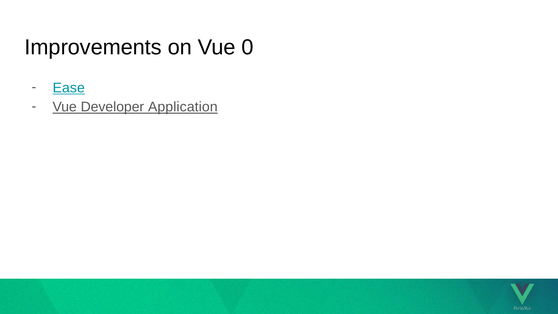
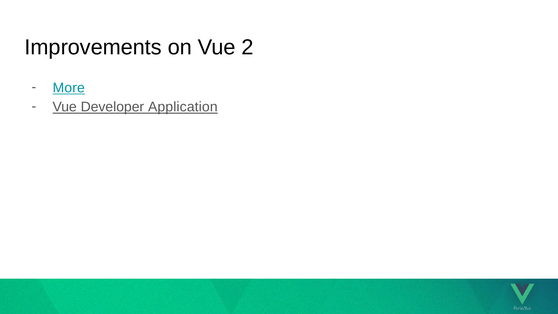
0: 0 -> 2
Ease: Ease -> More
